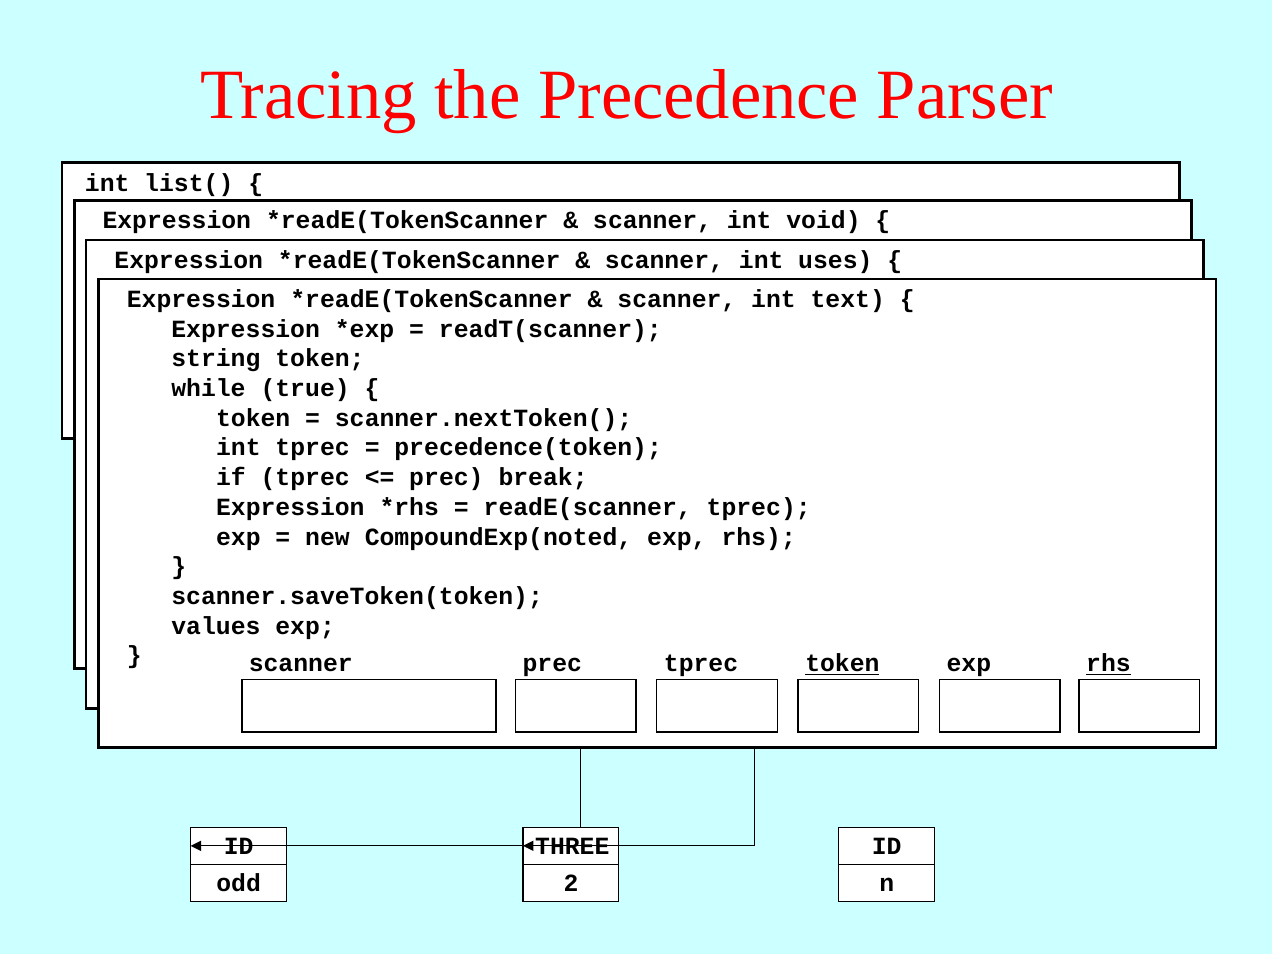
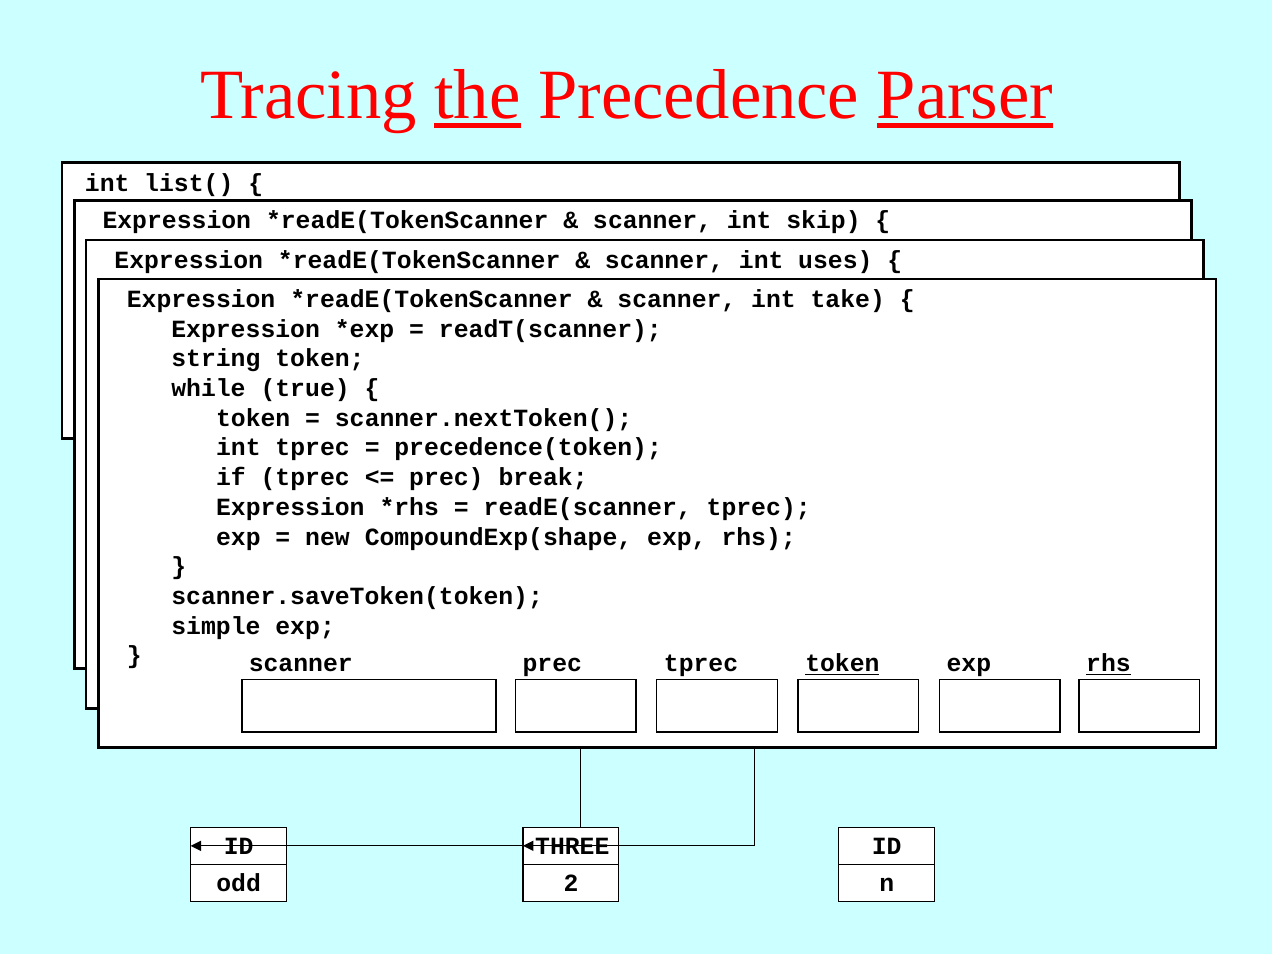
the underline: none -> present
Parser underline: none -> present
void: void -> skip
text: text -> take
CompoundExp(noted: CompoundExp(noted -> CompoundExp(shape
values: values -> simple
